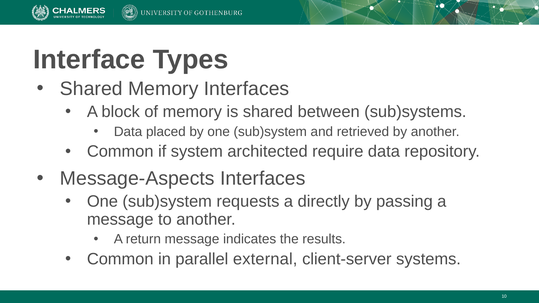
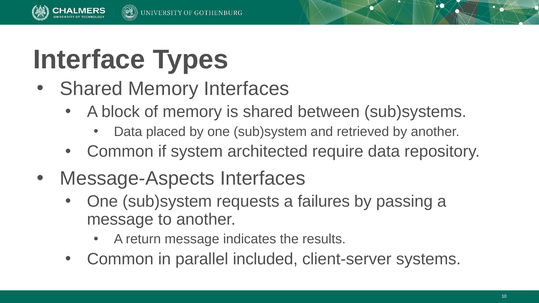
directly: directly -> failures
external: external -> included
